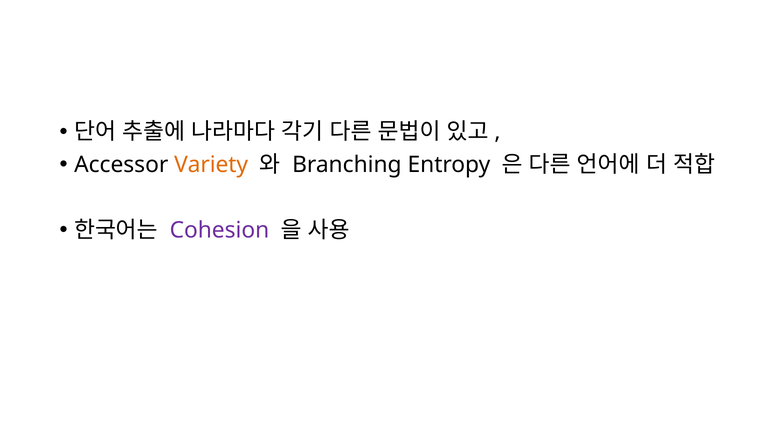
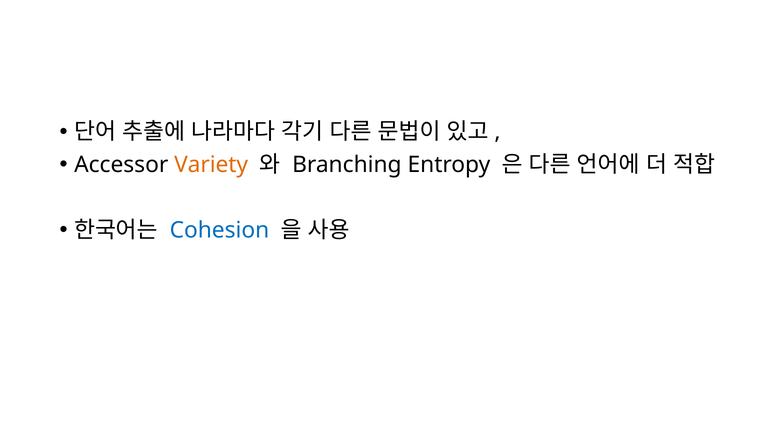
Cohesion colour: purple -> blue
